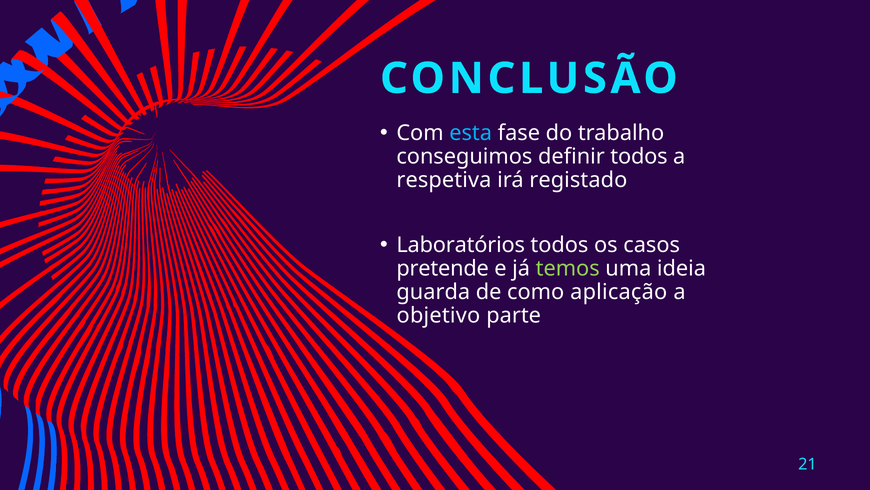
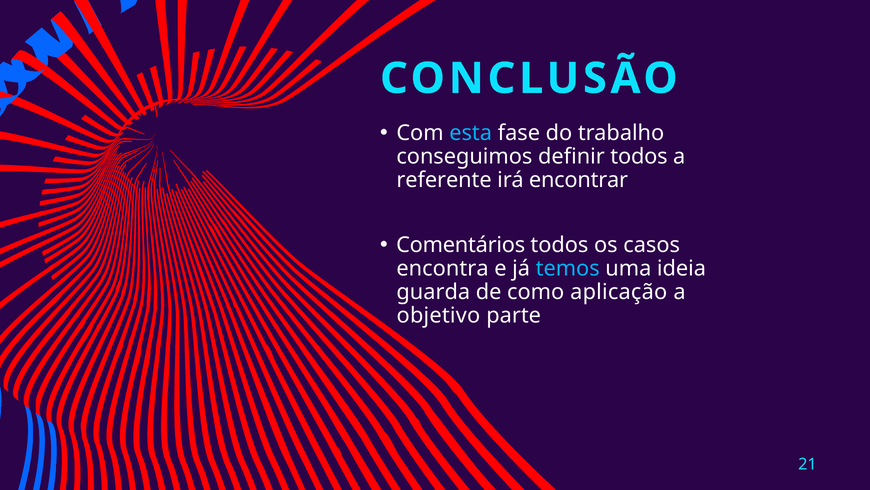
respetiva: respetiva -> referente
registado: registado -> encontrar
Laboratórios: Laboratórios -> Comentários
pretende: pretende -> encontra
temos colour: light green -> light blue
